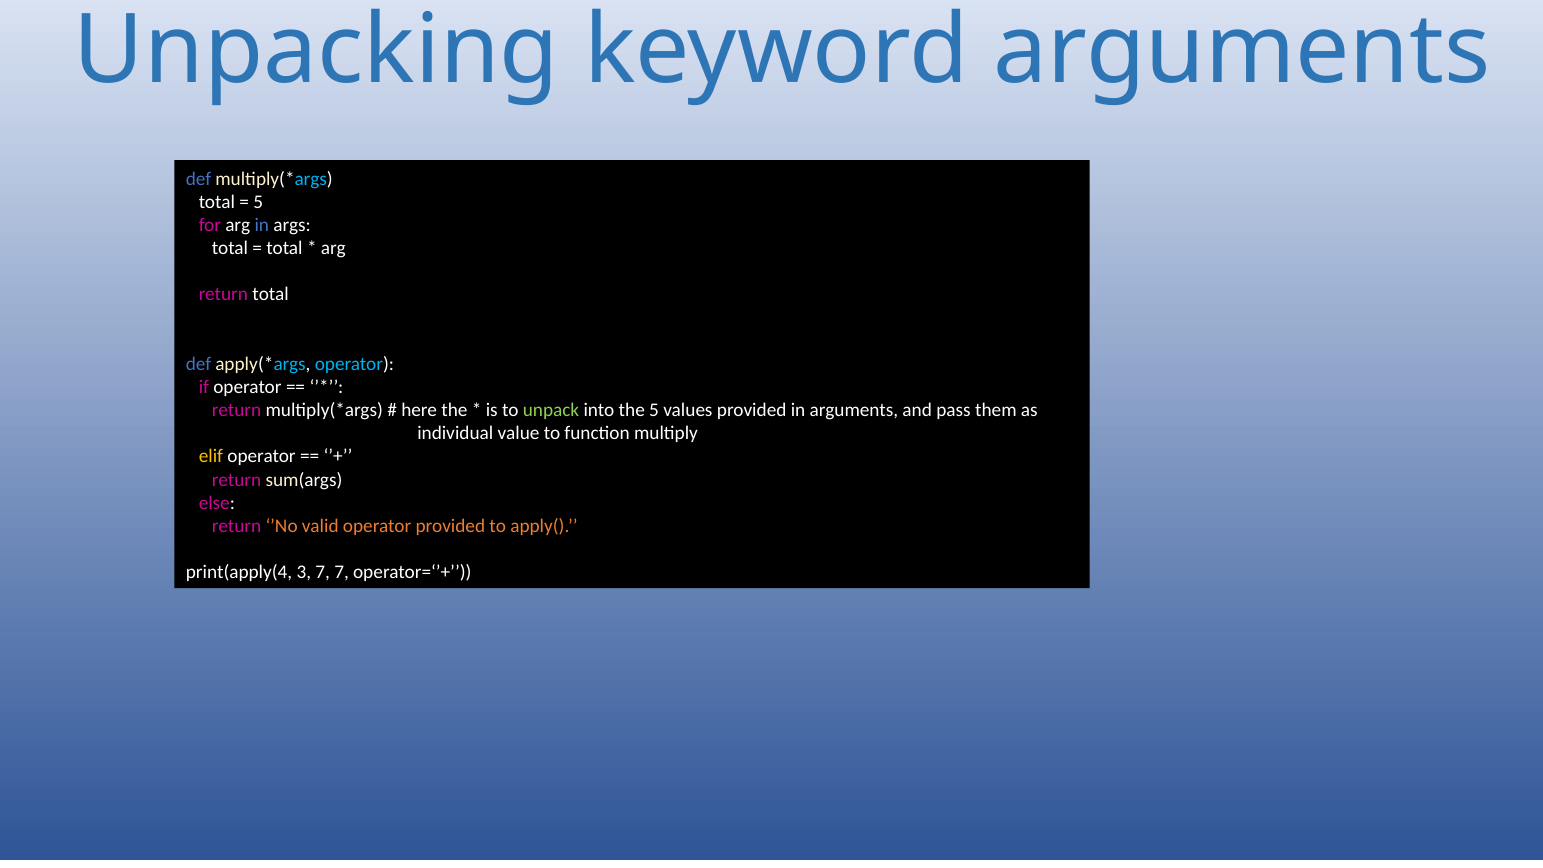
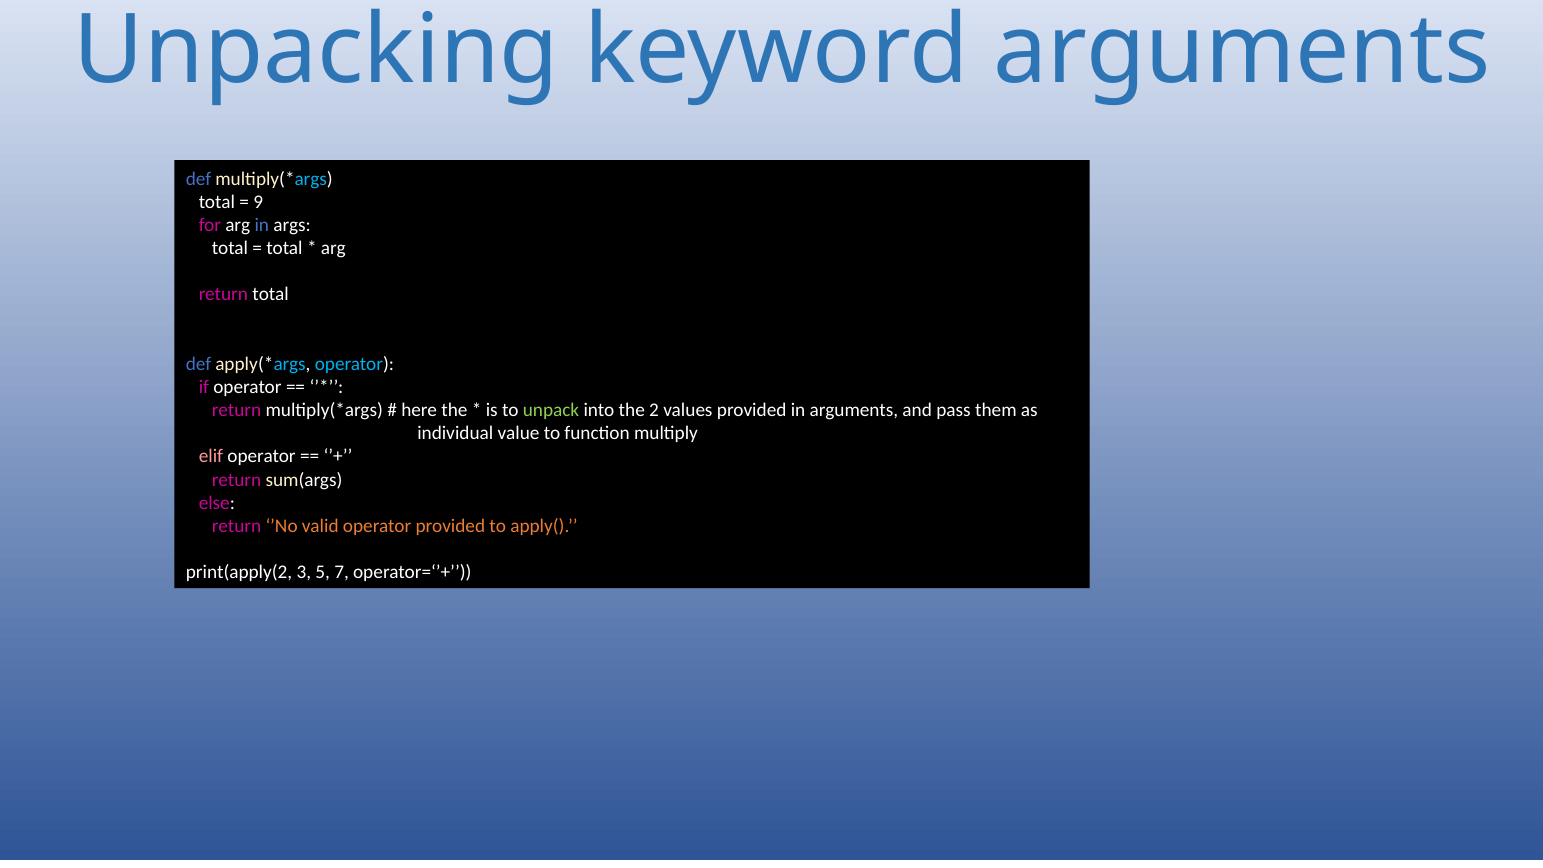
5 at (258, 202): 5 -> 9
the 5: 5 -> 2
elif colour: yellow -> pink
print(apply(4: print(apply(4 -> print(apply(2
3 7: 7 -> 5
